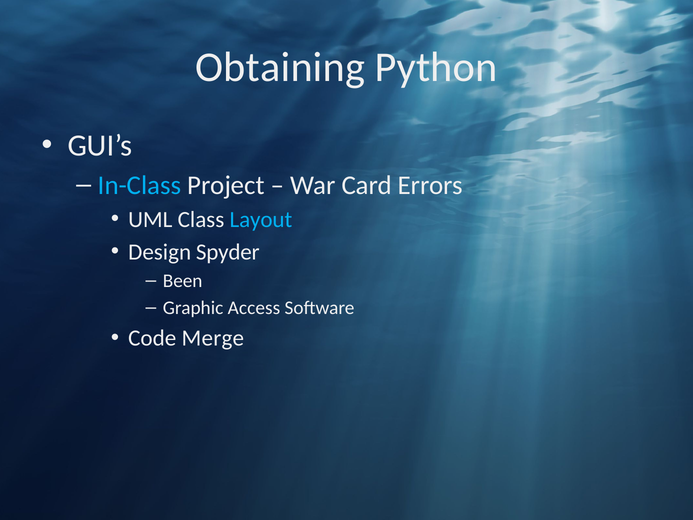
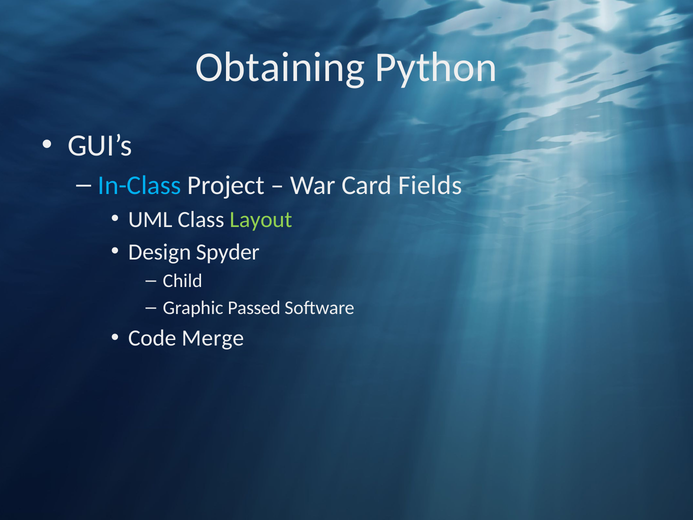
Errors: Errors -> Fields
Layout colour: light blue -> light green
Been: Been -> Child
Access: Access -> Passed
